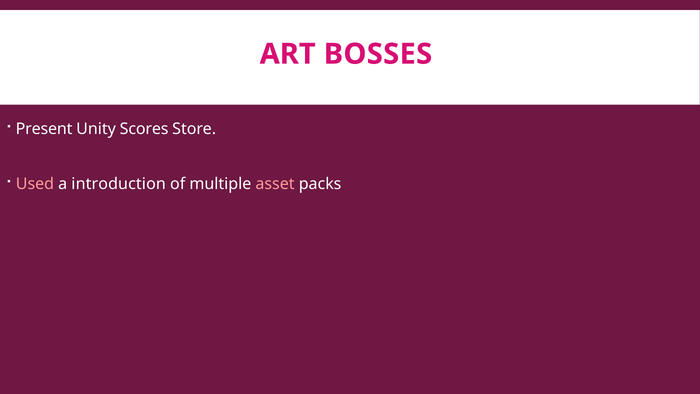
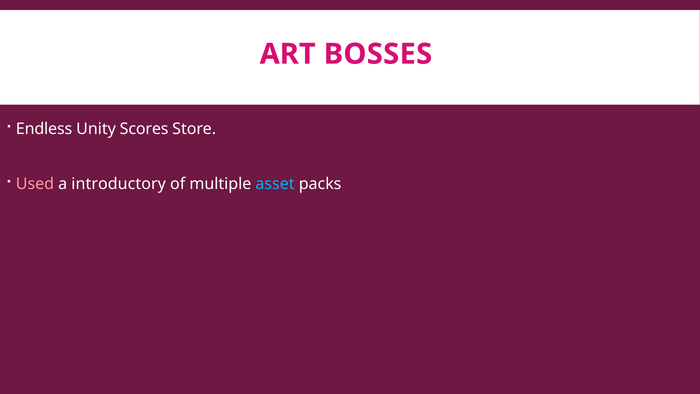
Present: Present -> Endless
introduction: introduction -> introductory
asset colour: pink -> light blue
